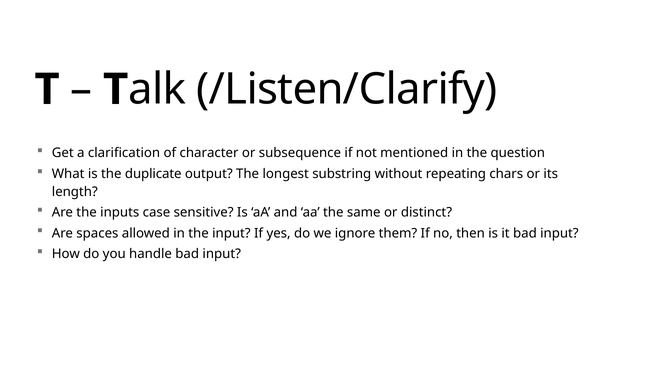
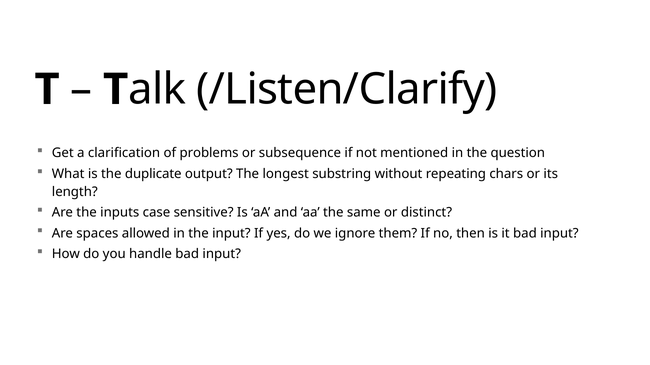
character: character -> problems
